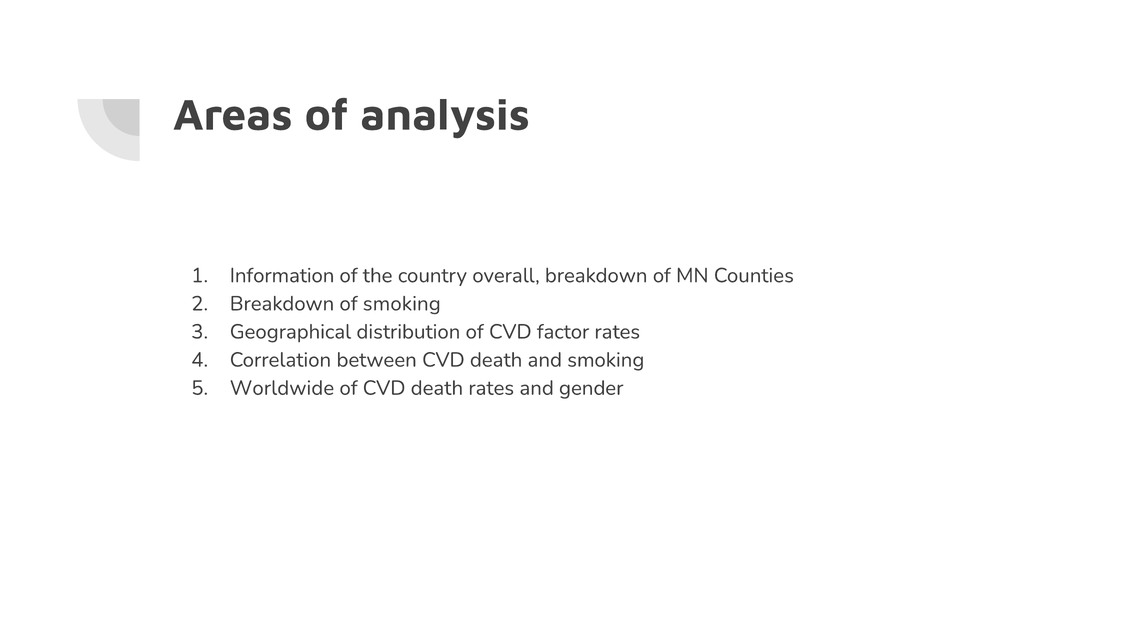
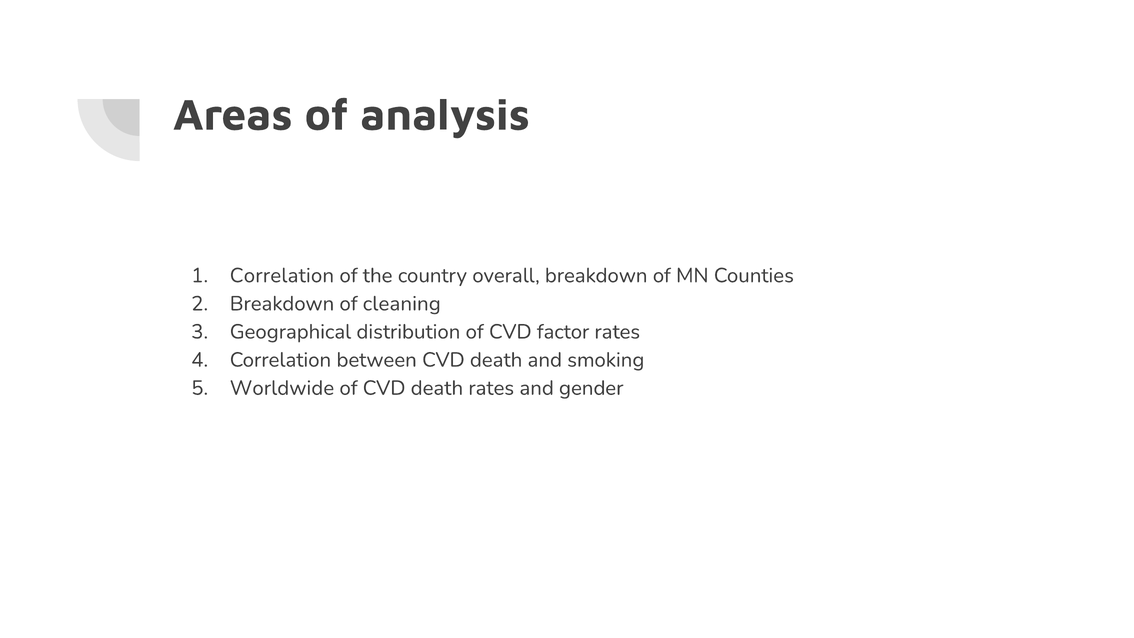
Information at (282, 275): Information -> Correlation
of smoking: smoking -> cleaning
